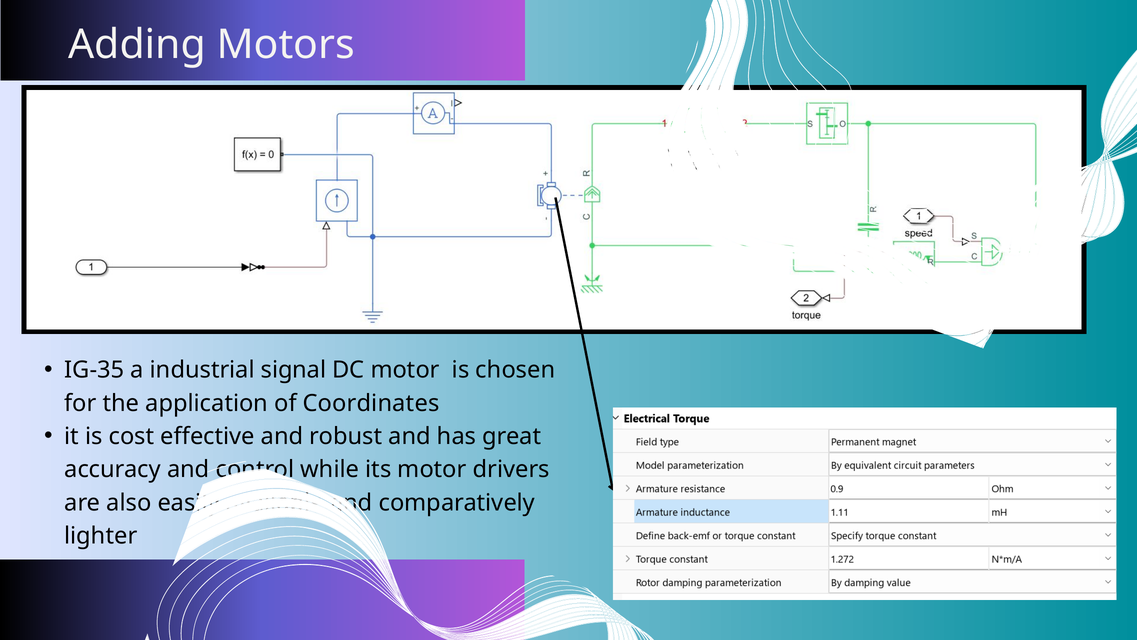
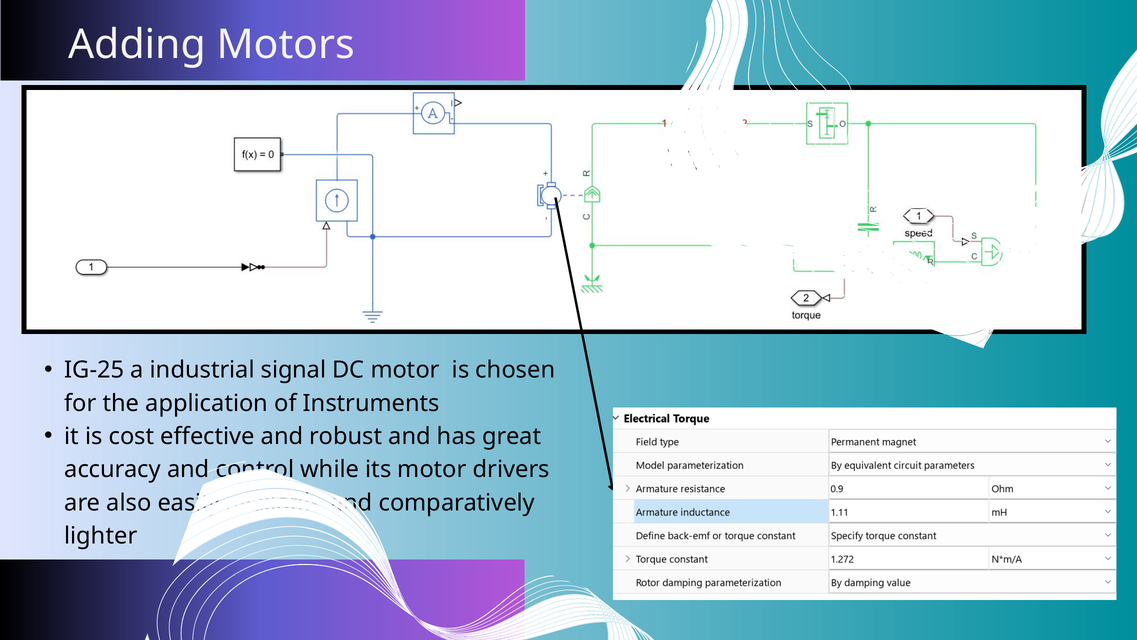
IG-35: IG-35 -> IG-25
Coordinates: Coordinates -> Instruments
